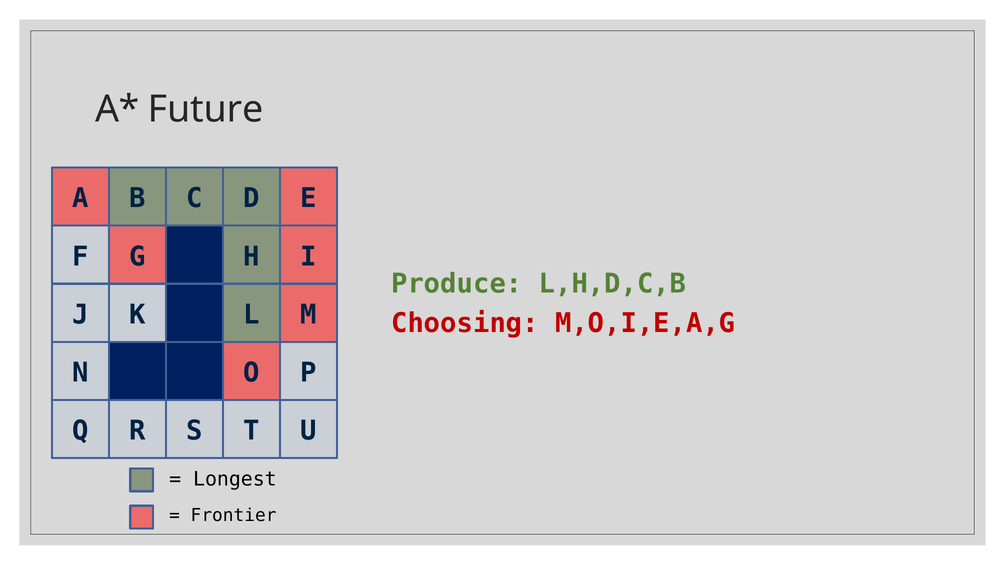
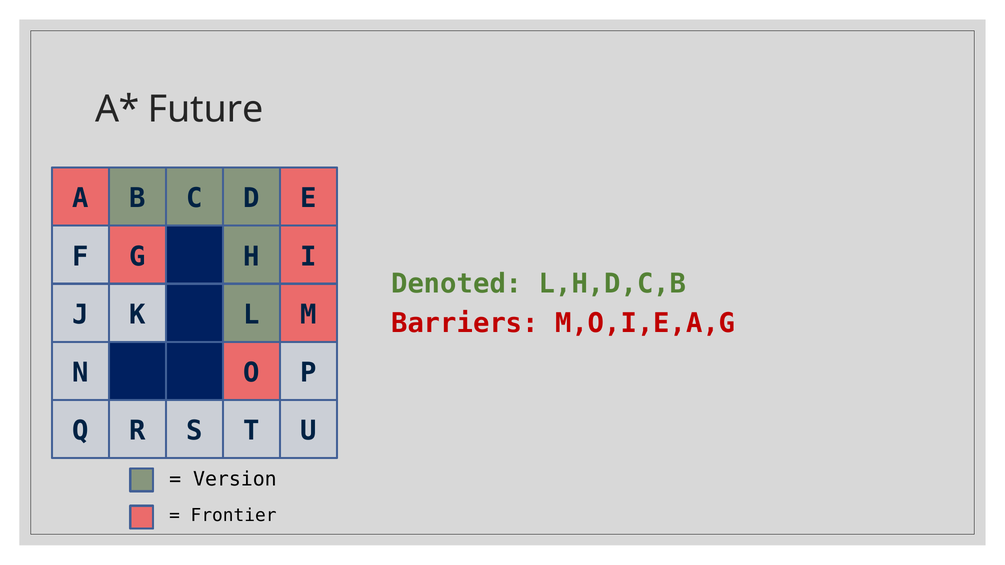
Produce: Produce -> Denoted
Choosing: Choosing -> Barriers
Longest: Longest -> Version
